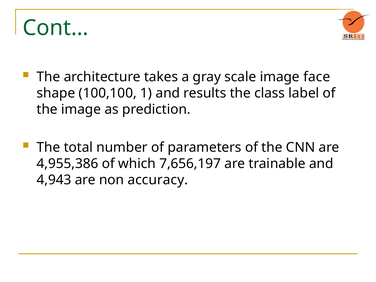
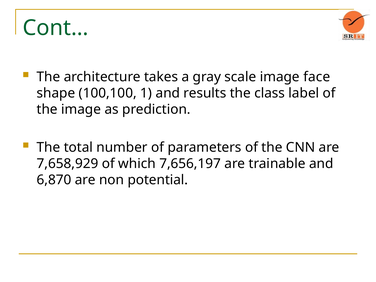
4,955,386: 4,955,386 -> 7,658,929
4,943: 4,943 -> 6,870
accuracy: accuracy -> potential
